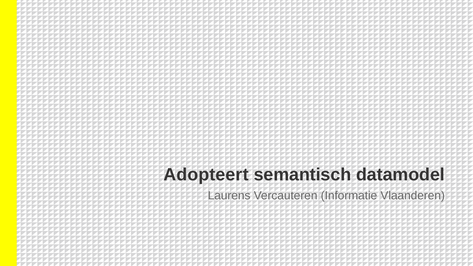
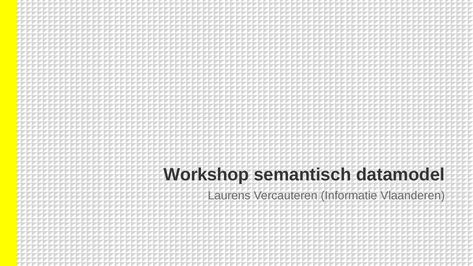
Adopteert: Adopteert -> Workshop
